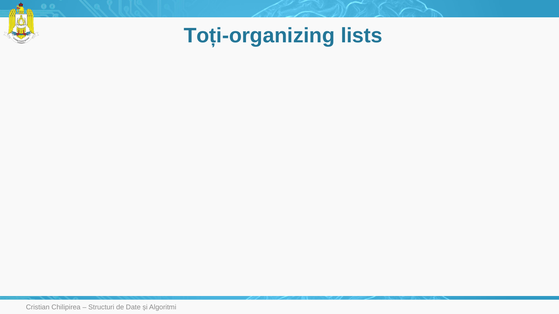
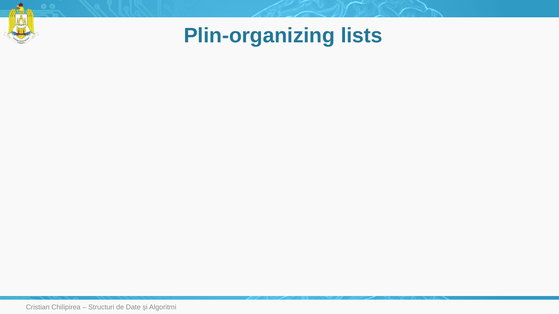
Toți-organizing: Toți-organizing -> Plin-organizing
